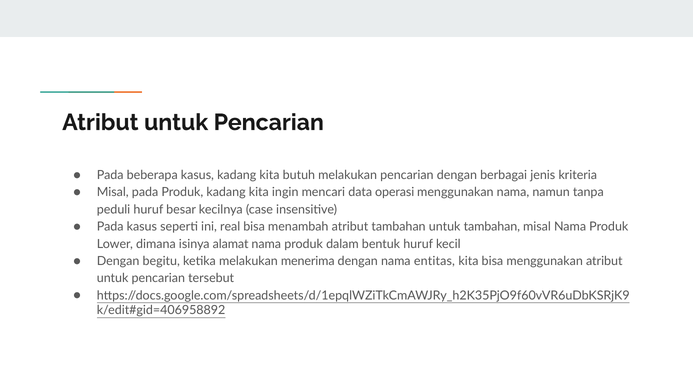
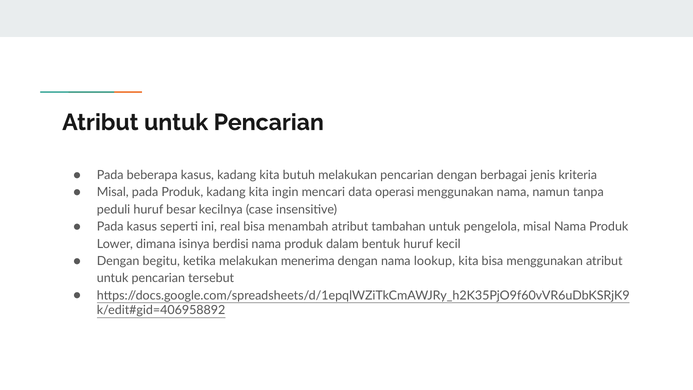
untuk tambahan: tambahan -> pengelola
alamat: alamat -> berdisi
entitas: entitas -> lookup
